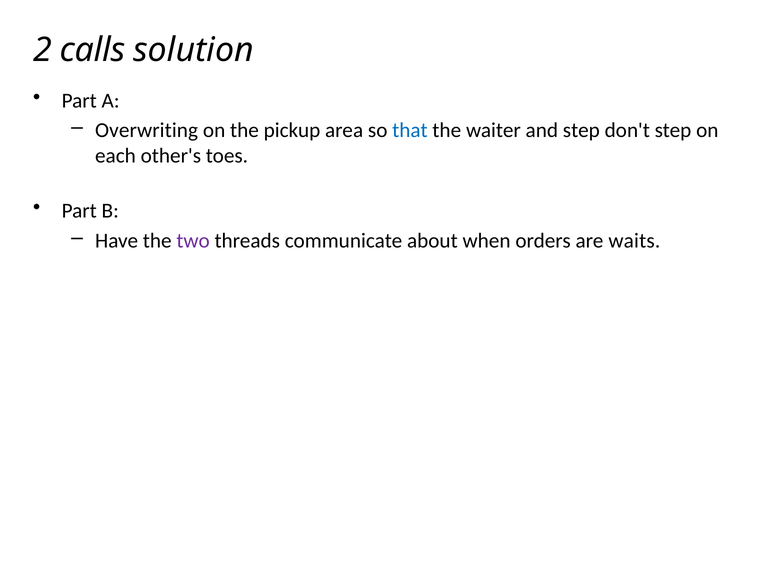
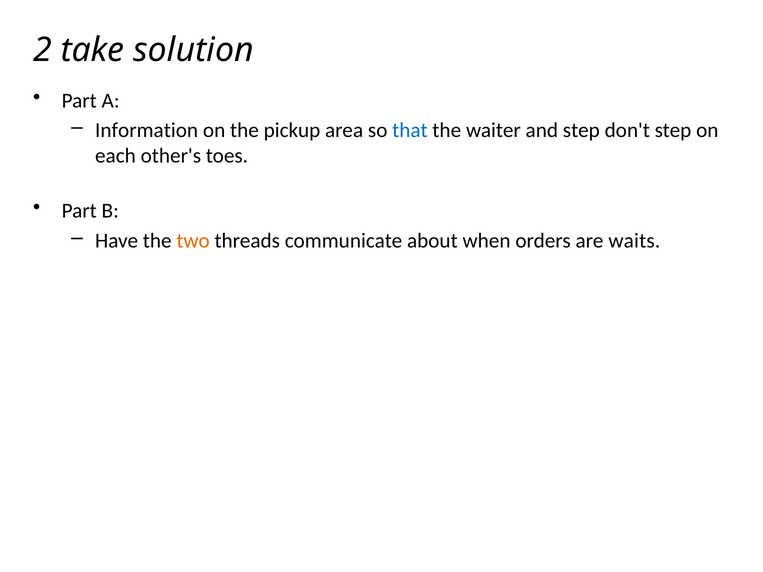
calls: calls -> take
Overwriting: Overwriting -> Information
two colour: purple -> orange
